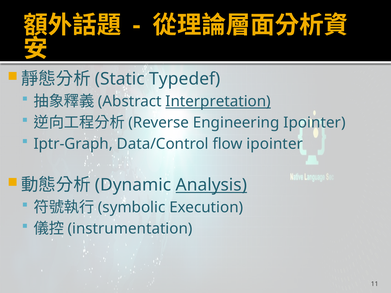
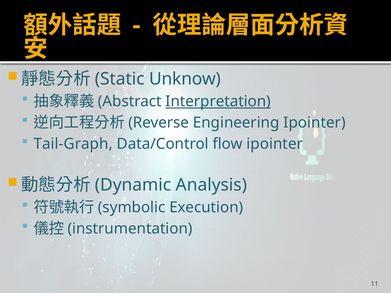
Typedef: Typedef -> Unknow
Iptr-Graph: Iptr-Graph -> Tail-Graph
Analysis underline: present -> none
